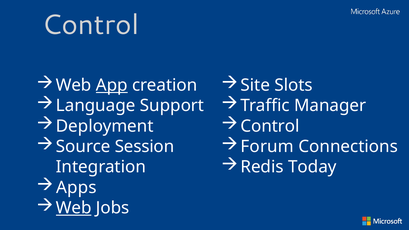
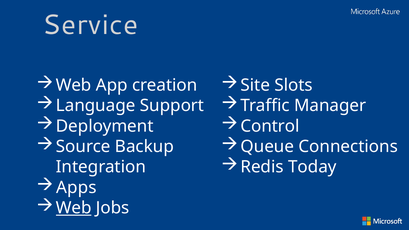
Control at (91, 25): Control -> Service
App underline: present -> none
Session: Session -> Backup
Forum: Forum -> Queue
